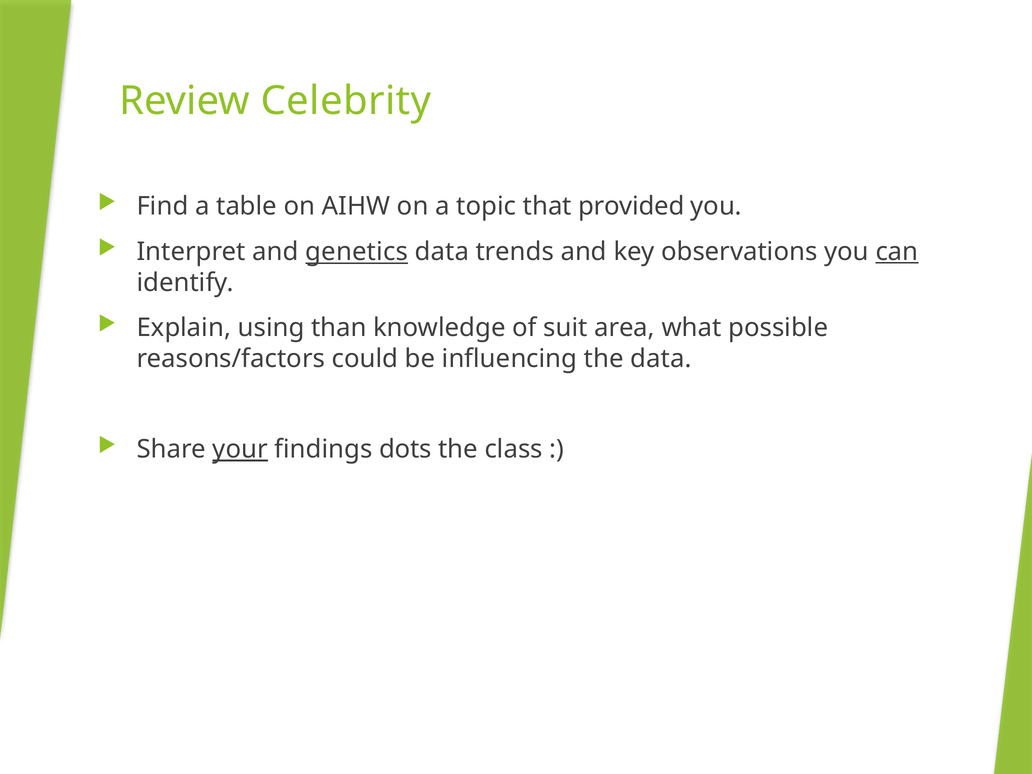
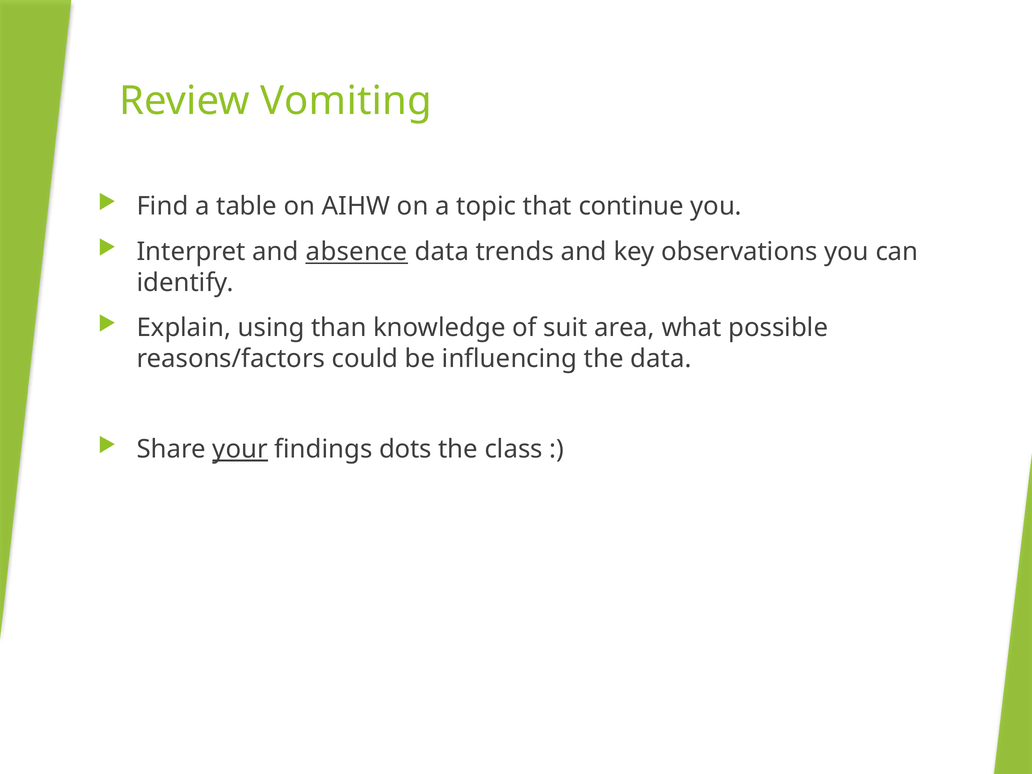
Celebrity: Celebrity -> Vomiting
provided: provided -> continue
genetics: genetics -> absence
can underline: present -> none
